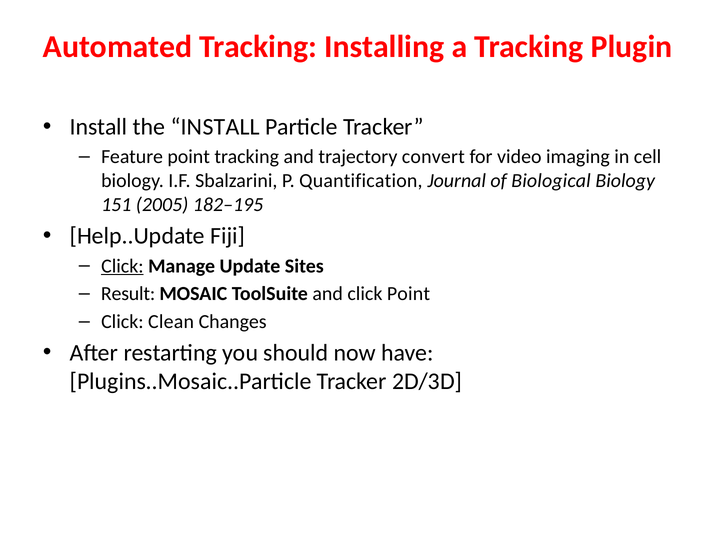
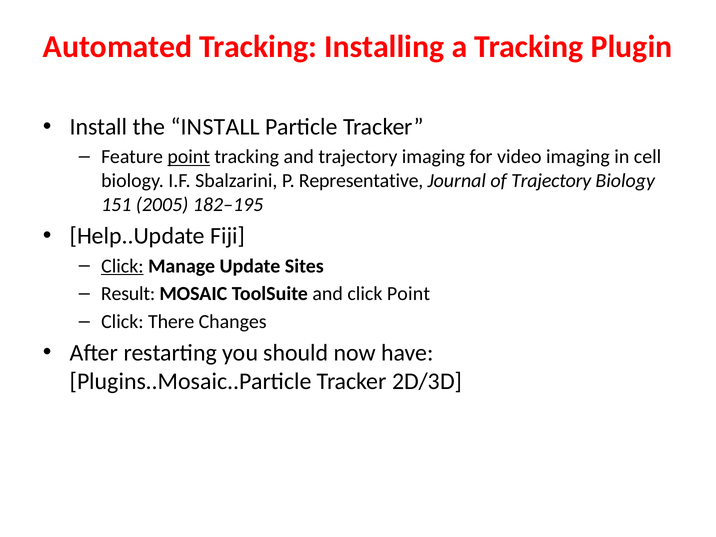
point at (189, 157) underline: none -> present
trajectory convert: convert -> imaging
Quantification: Quantification -> Representative
of Biological: Biological -> Trajectory
Clean: Clean -> There
